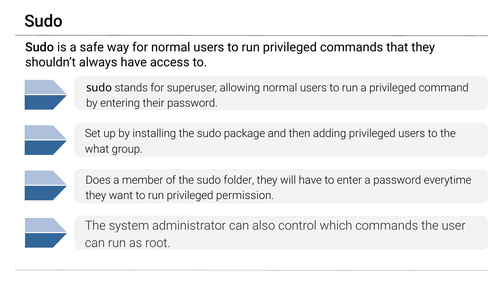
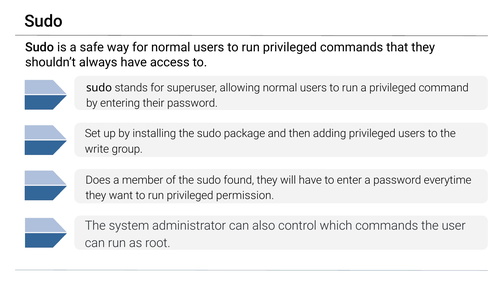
what: what -> write
folder: folder -> found
